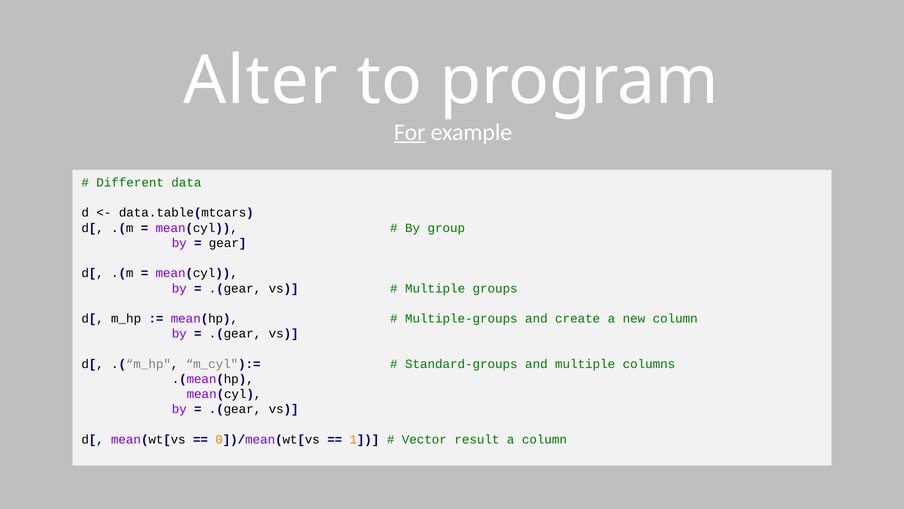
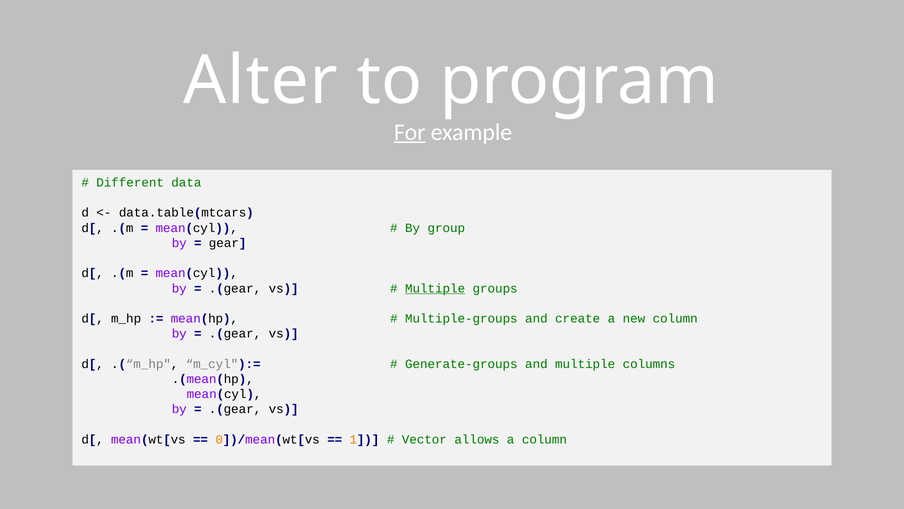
Multiple at (435, 288) underline: none -> present
Standard-groups: Standard-groups -> Generate-groups
result: result -> allows
